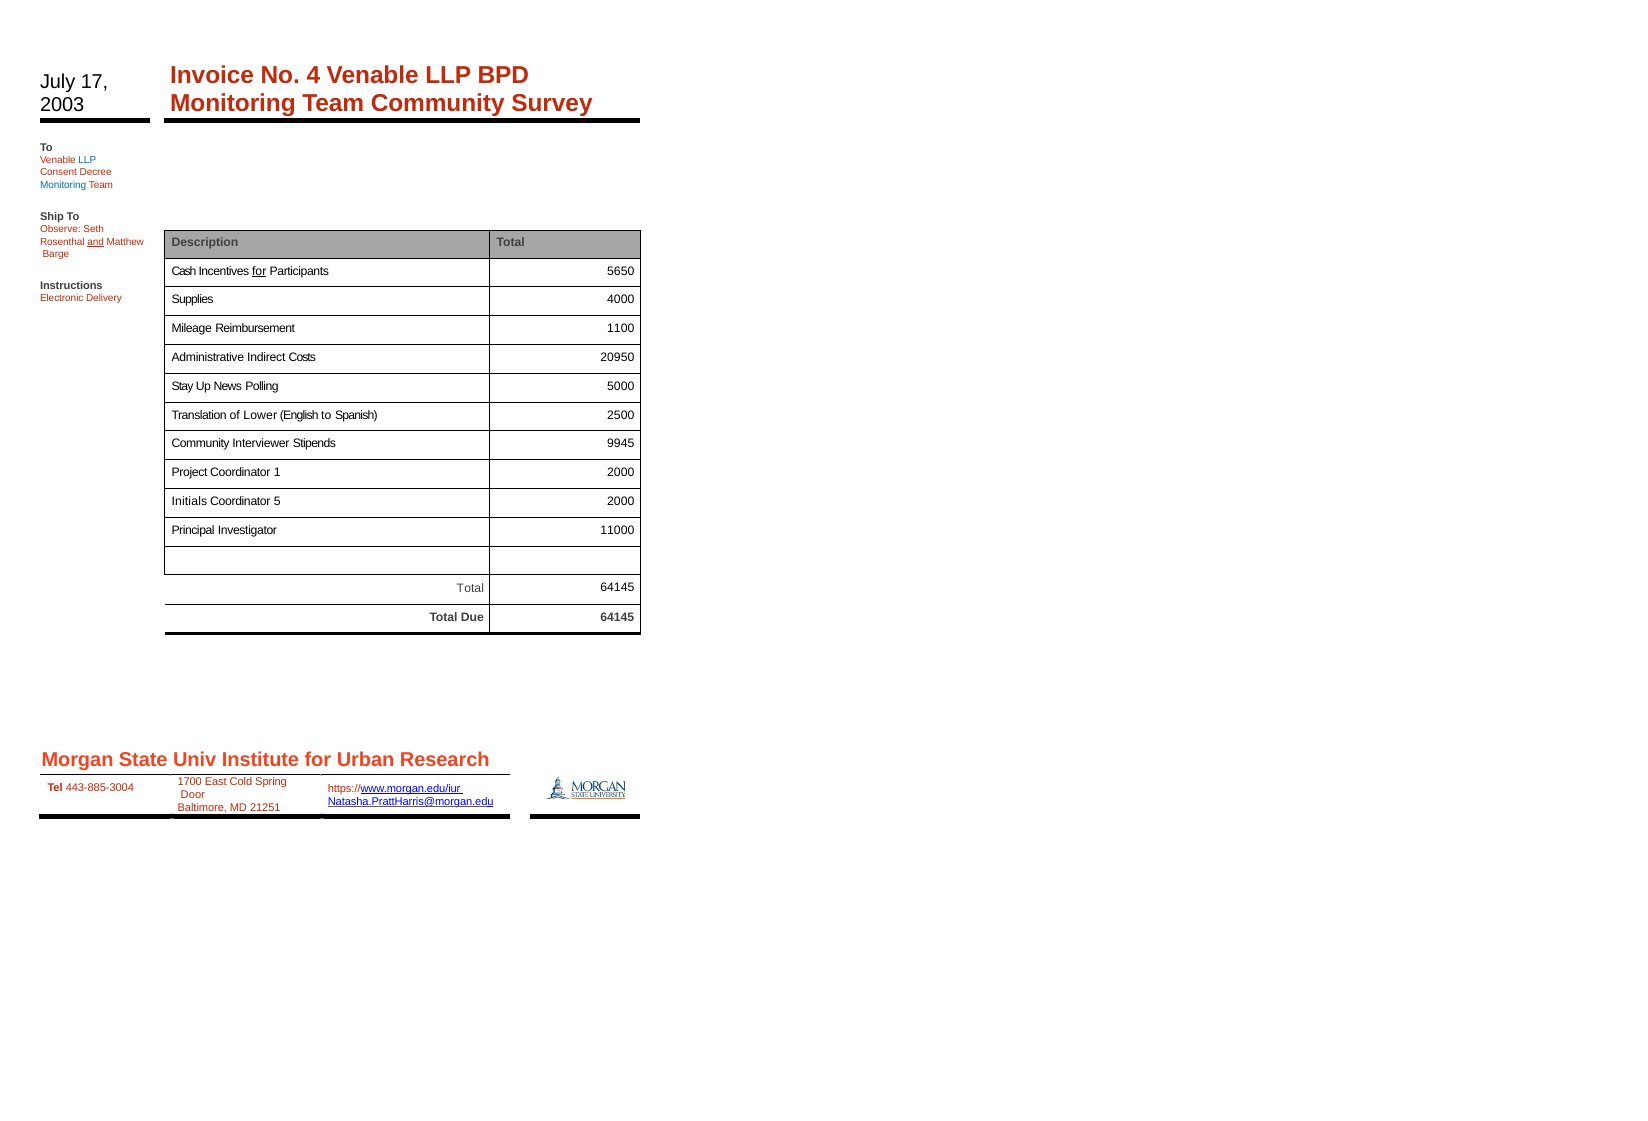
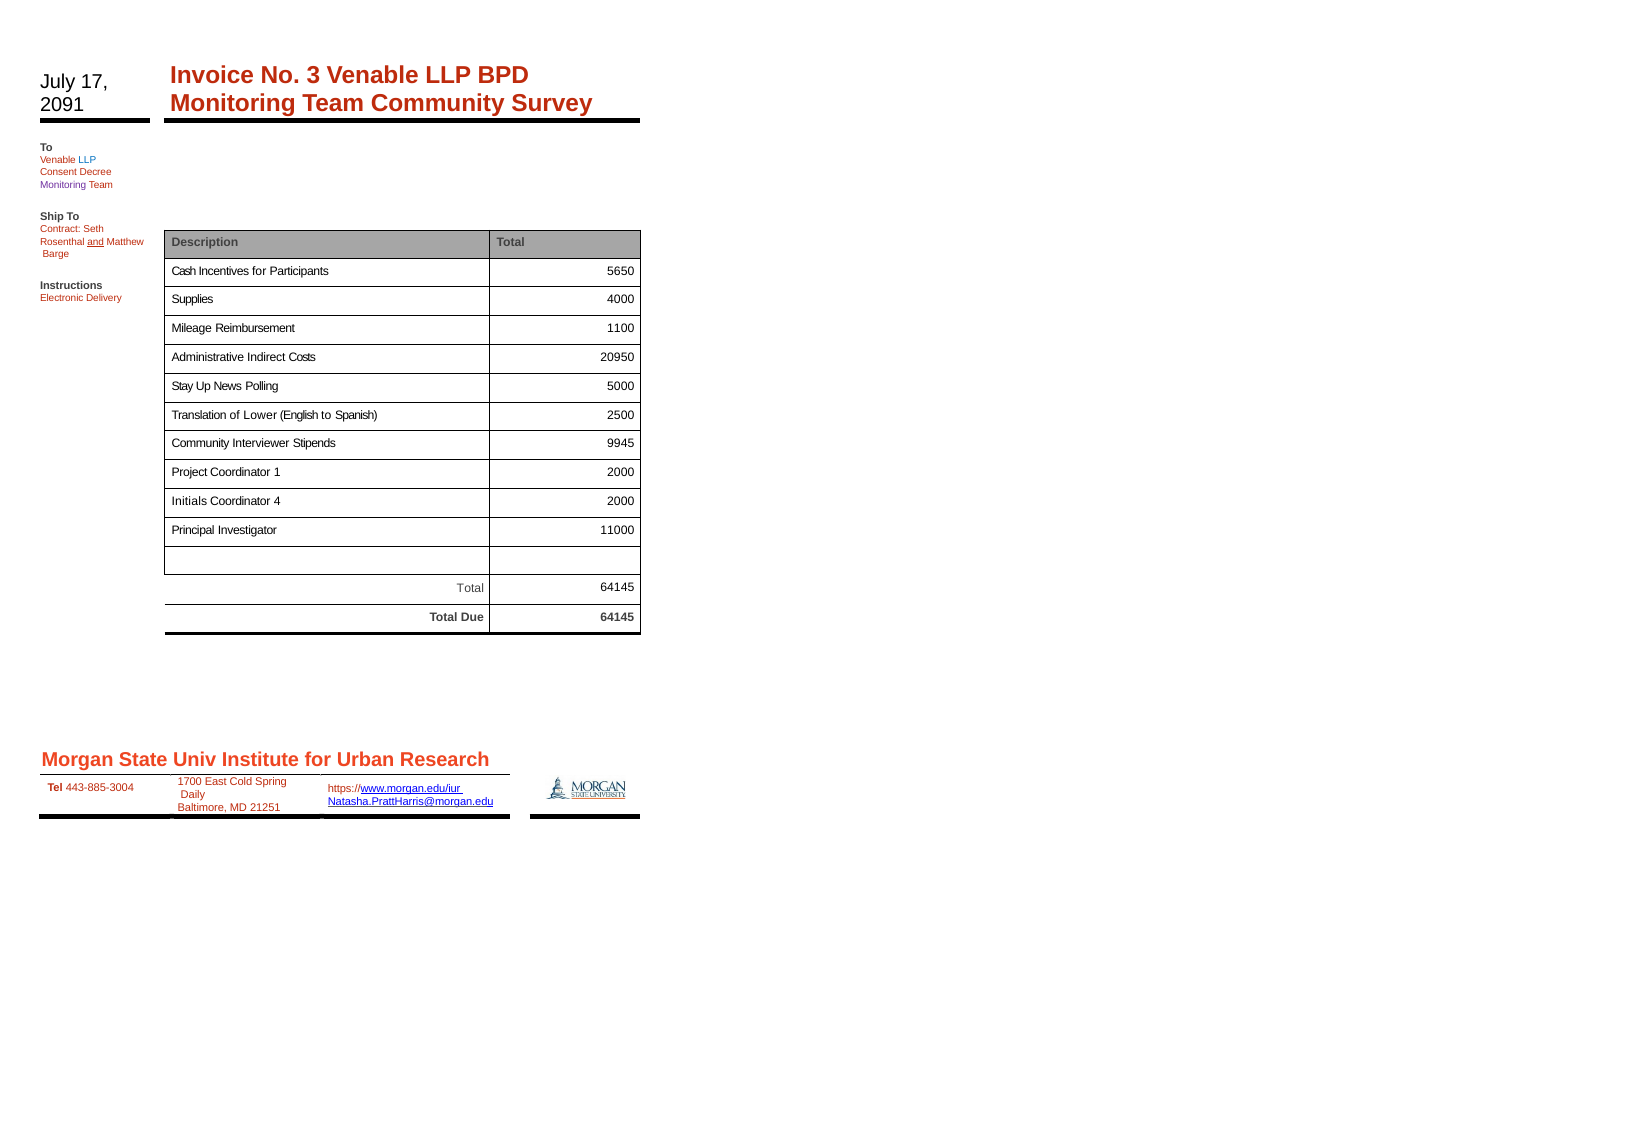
4: 4 -> 3
2003: 2003 -> 2091
Monitoring at (63, 185) colour: blue -> purple
Observe: Observe -> Contract
for at (259, 271) underline: present -> none
5: 5 -> 4
Door: Door -> Daily
